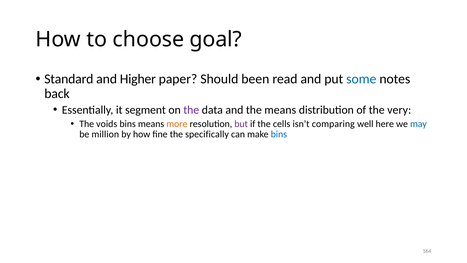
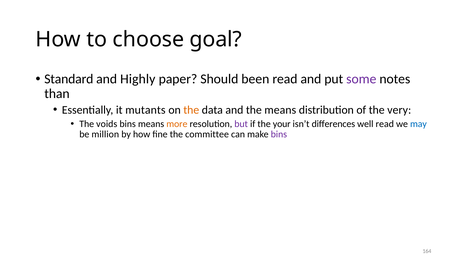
Higher: Higher -> Highly
some colour: blue -> purple
back: back -> than
segment: segment -> mutants
the at (191, 110) colour: purple -> orange
cells: cells -> your
comparing: comparing -> differences
well here: here -> read
specifically: specifically -> committee
bins at (279, 134) colour: blue -> purple
